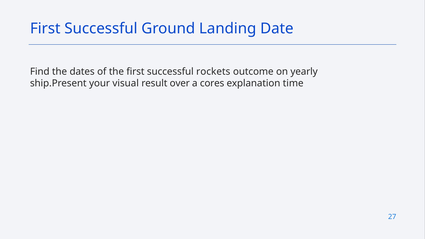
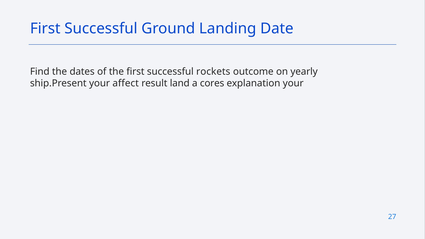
visual: visual -> affect
over: over -> land
explanation time: time -> your
